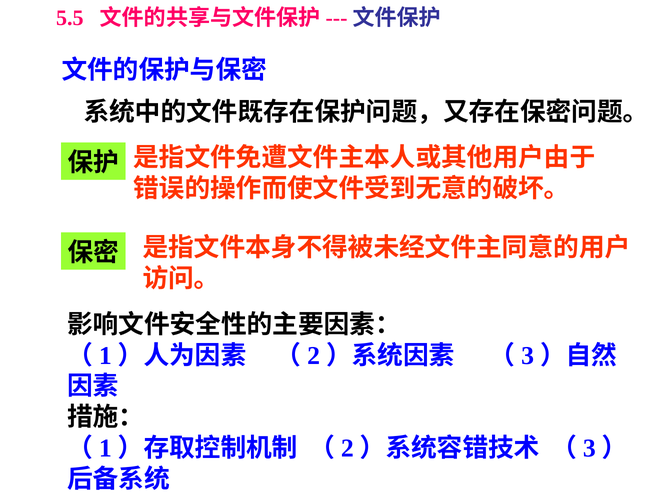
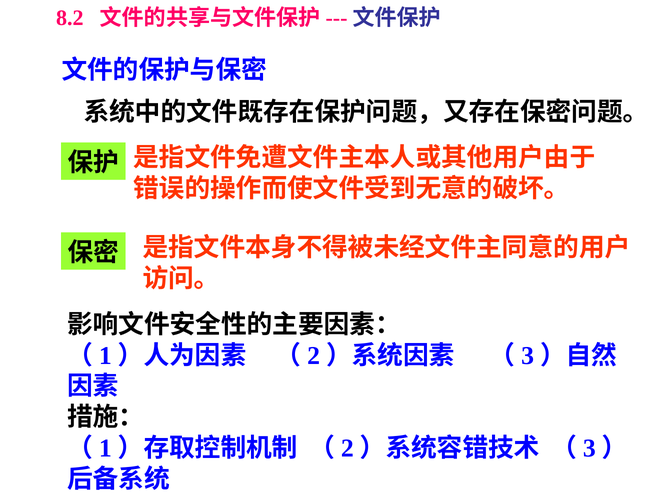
5.5: 5.5 -> 8.2
